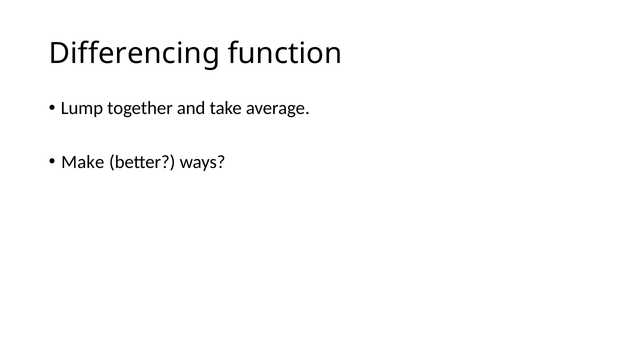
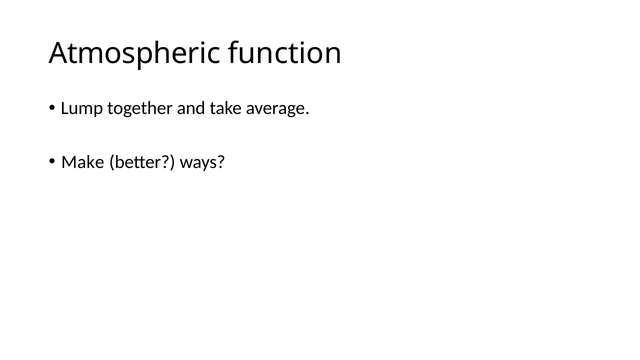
Differencing: Differencing -> Atmospheric
